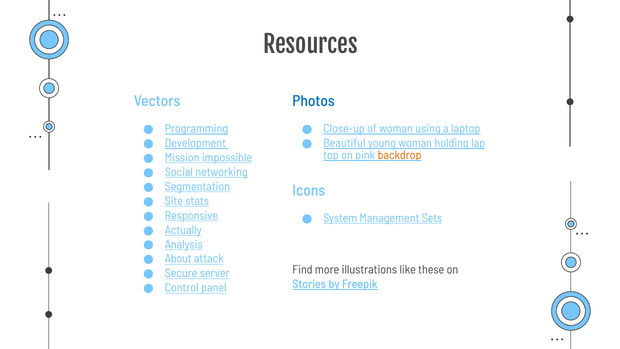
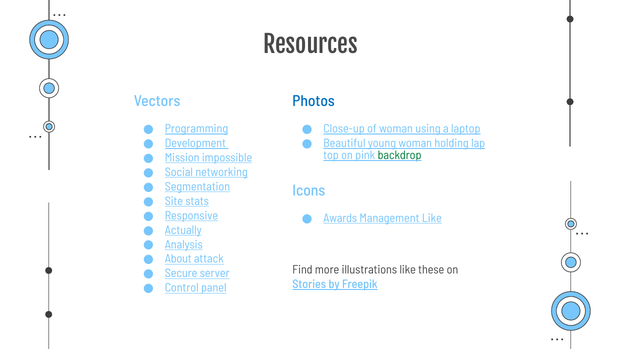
backdrop colour: orange -> green
System: System -> Awards
Management Sets: Sets -> Like
